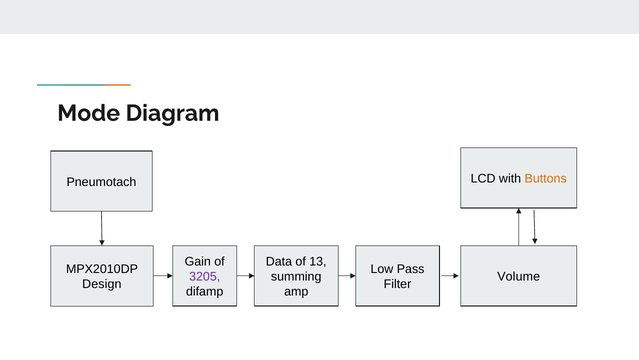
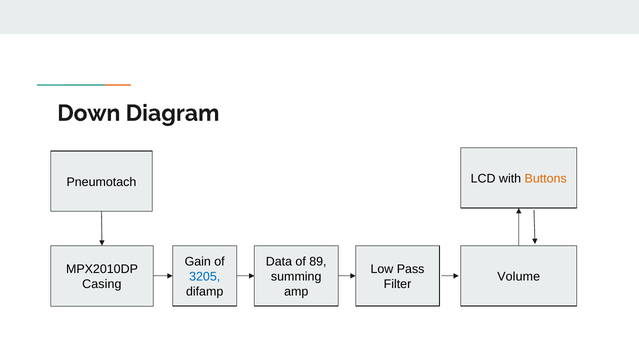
Mode: Mode -> Down
13: 13 -> 89
3205 colour: purple -> blue
Design: Design -> Casing
